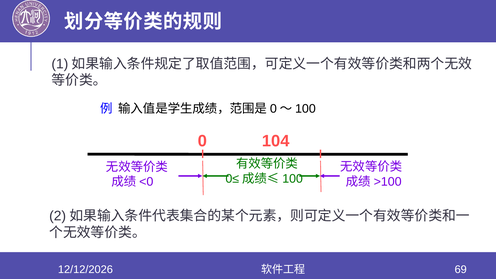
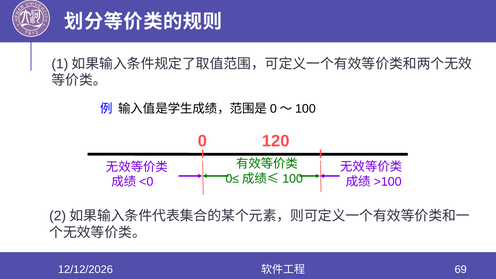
104: 104 -> 120
